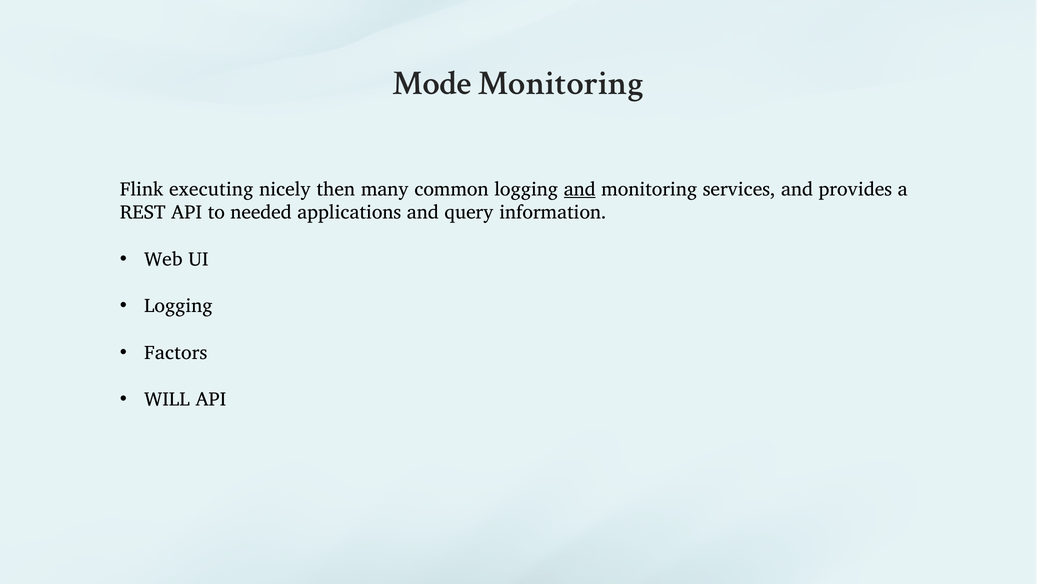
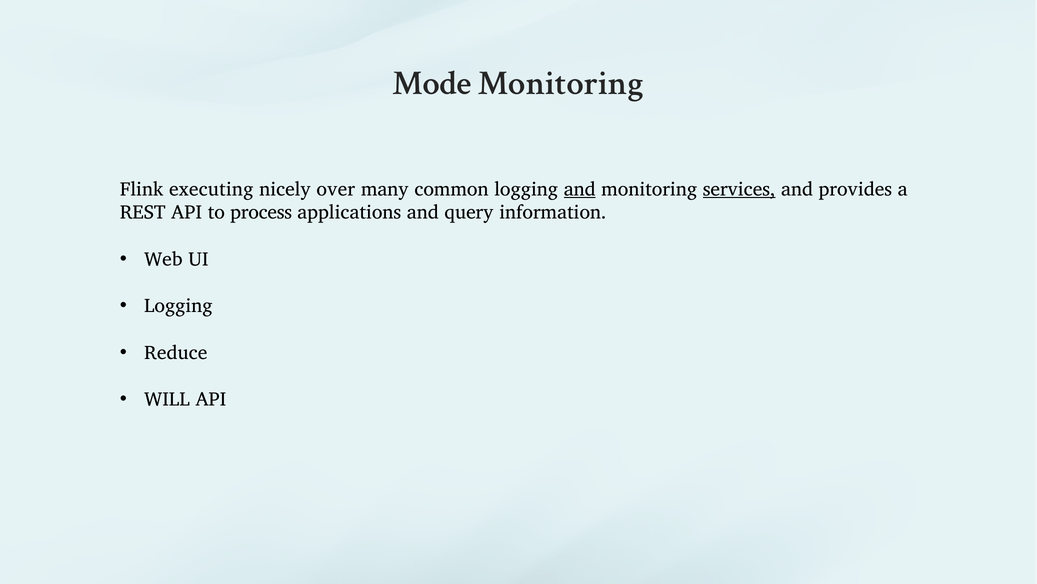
then: then -> over
services underline: none -> present
needed: needed -> process
Factors: Factors -> Reduce
